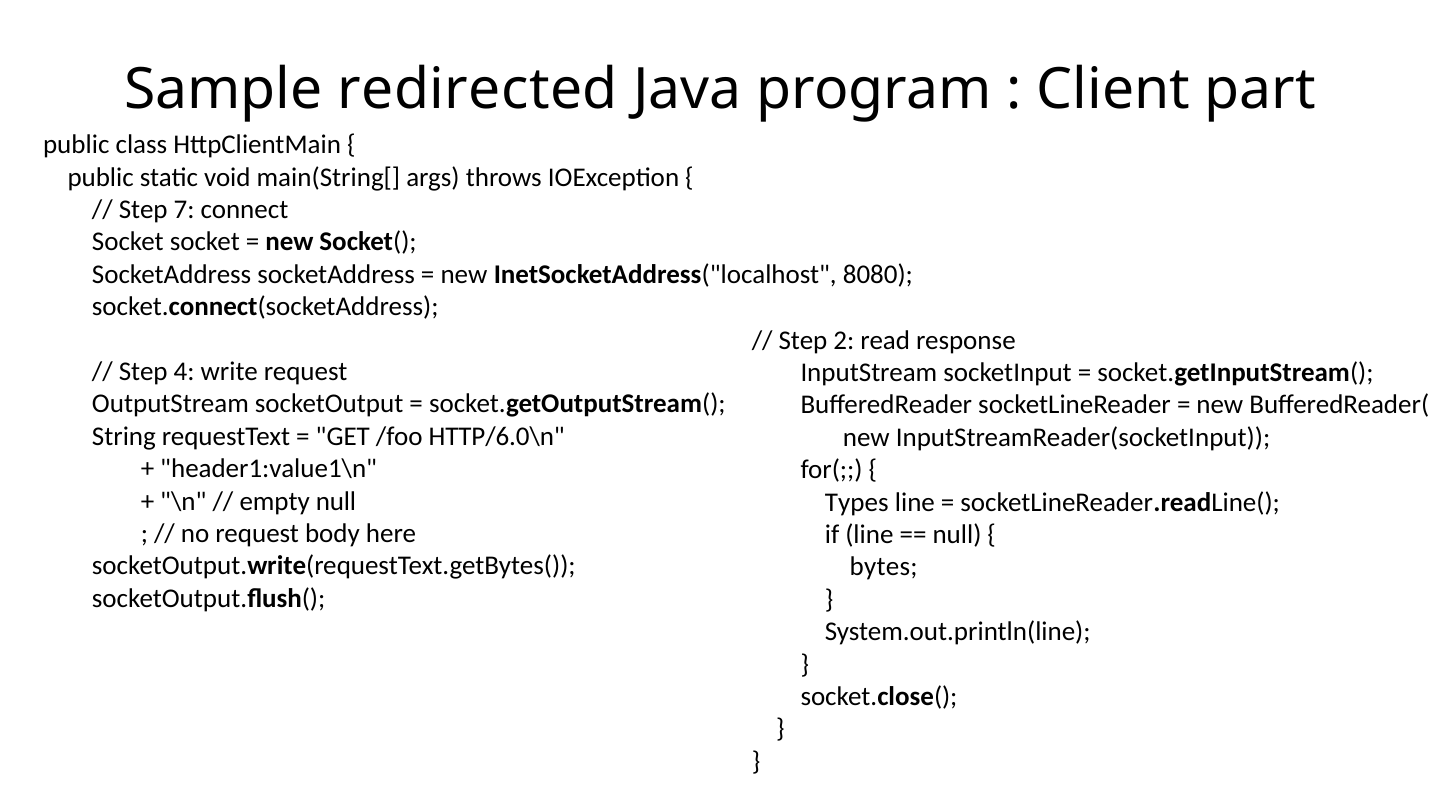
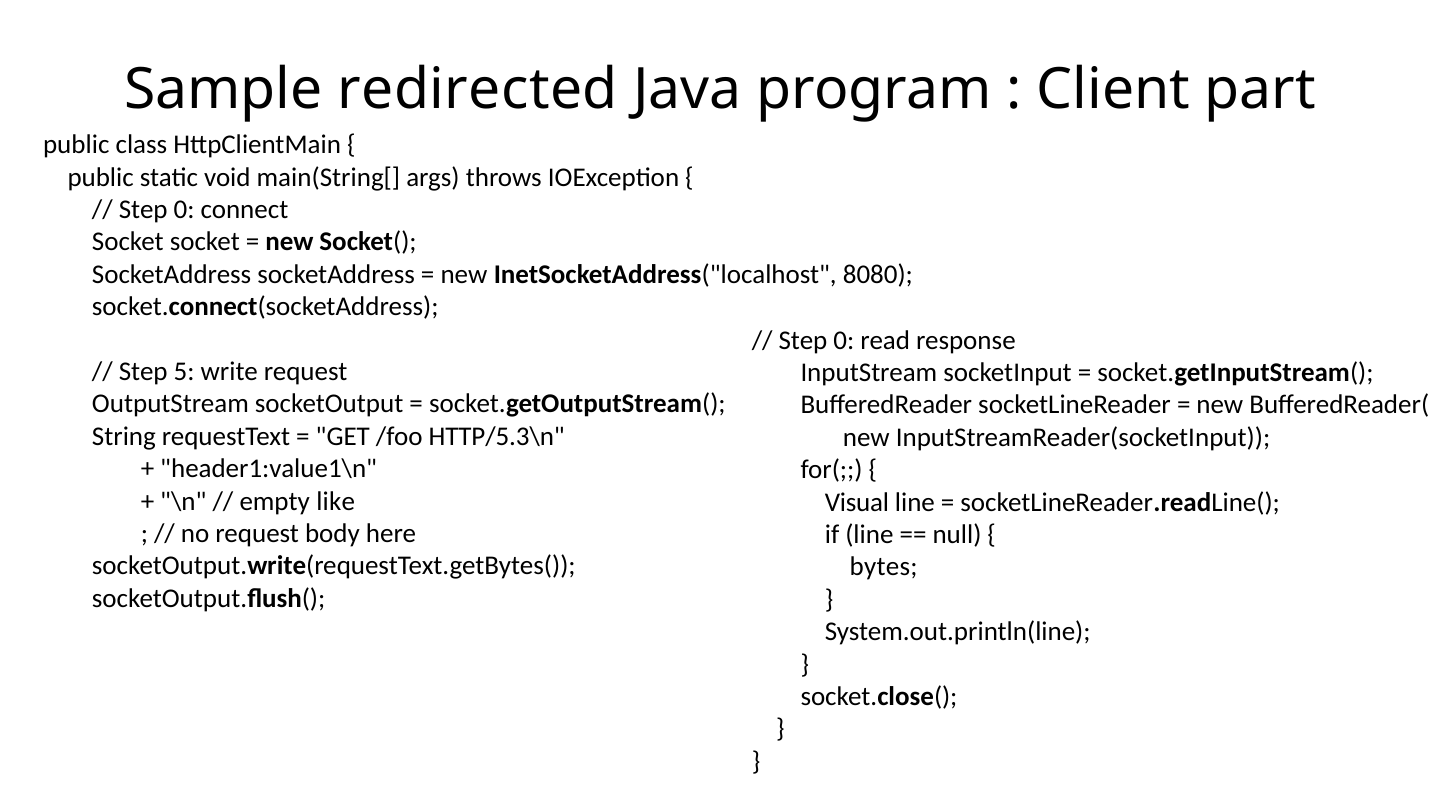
7 at (184, 210): 7 -> 0
2 at (844, 340): 2 -> 0
4: 4 -> 5
HTTP/6.0\n: HTTP/6.0\n -> HTTP/5.3\n
empty null: null -> like
Types: Types -> Visual
